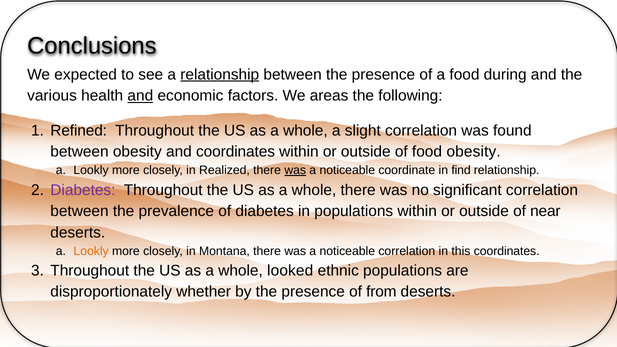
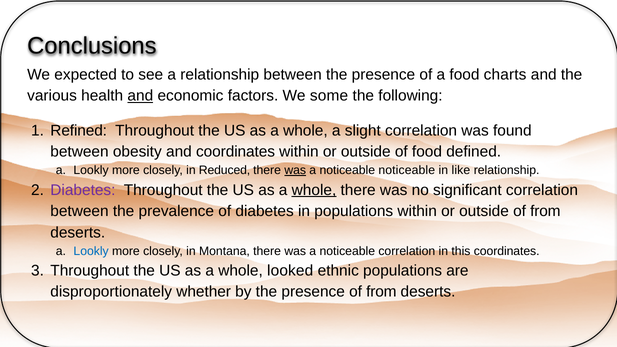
relationship at (220, 75) underline: present -> none
during: during -> charts
areas: areas -> some
food obesity: obesity -> defined
Realized: Realized -> Reduced
noticeable coordinate: coordinate -> noticeable
find: find -> like
whole at (314, 190) underline: none -> present
outside of near: near -> from
Lookly at (91, 251) colour: orange -> blue
